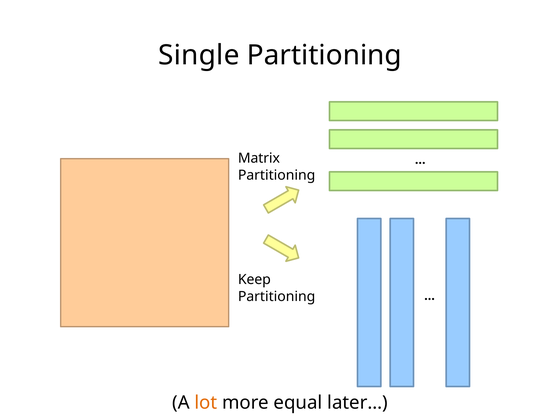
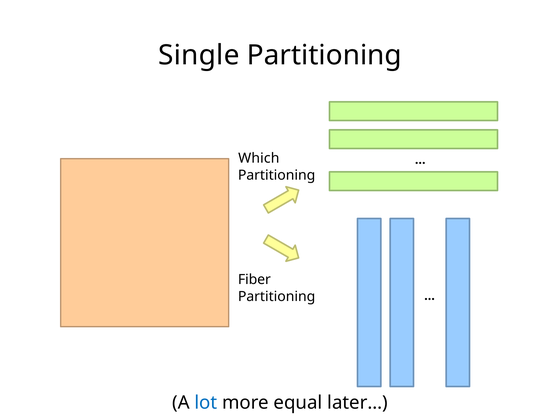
Matrix: Matrix -> Which
Keep: Keep -> Fiber
lot colour: orange -> blue
